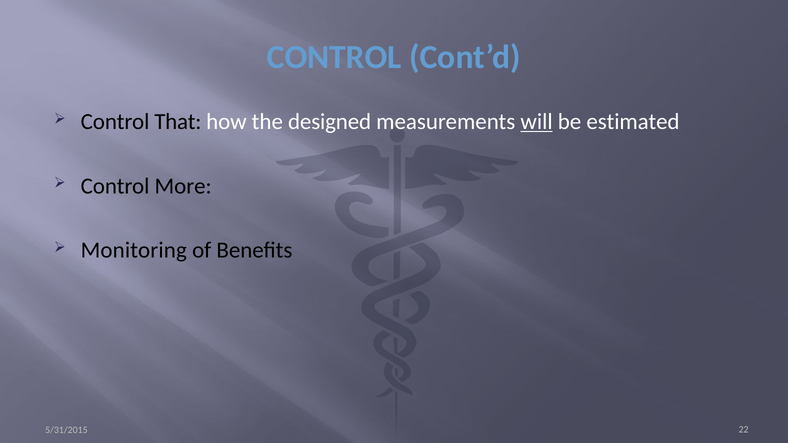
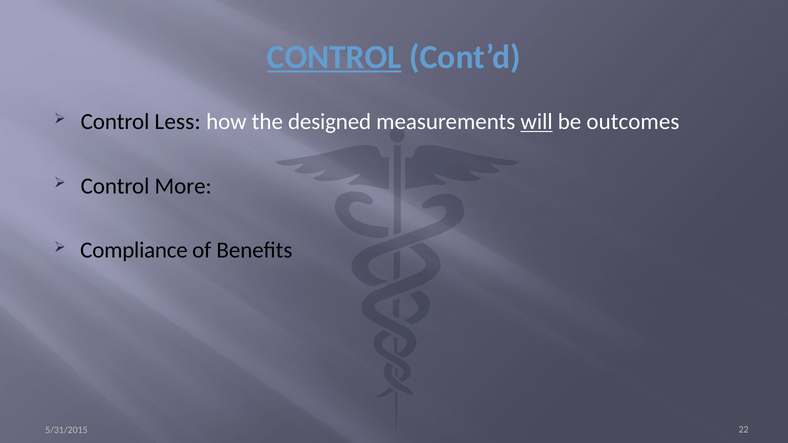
CONTROL at (334, 57) underline: none -> present
That: That -> Less
estimated: estimated -> outcomes
Monitoring: Monitoring -> Compliance
